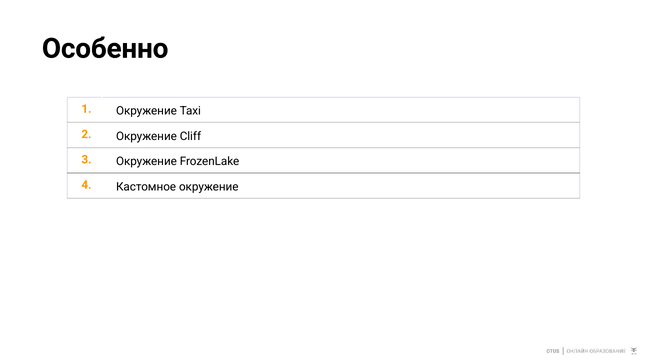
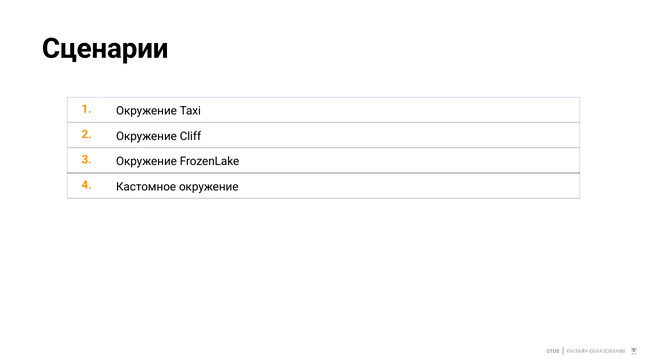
Особенно: Особенно -> Сценарии
